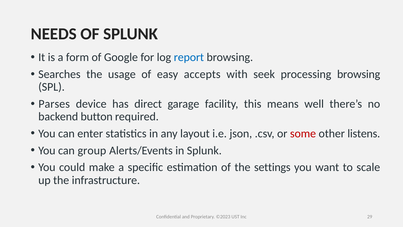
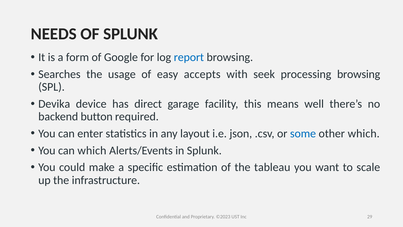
Parses: Parses -> Devika
some colour: red -> blue
other listens: listens -> which
can group: group -> which
settings: settings -> tableau
